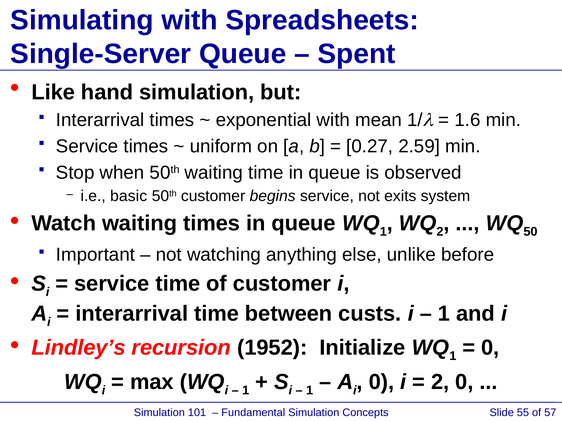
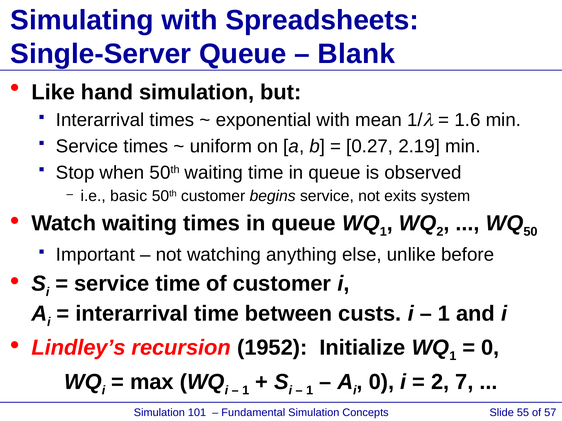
Spent: Spent -> Blank
2.59: 2.59 -> 2.19
2 0: 0 -> 7
